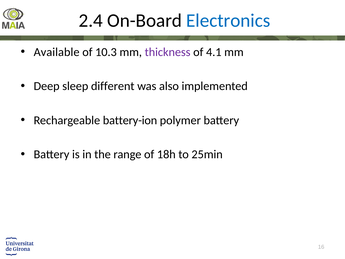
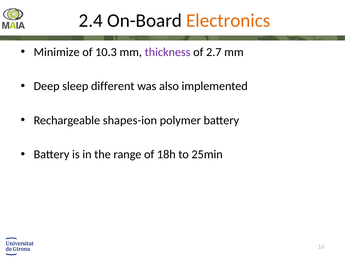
Electronics colour: blue -> orange
Available: Available -> Minimize
4.1: 4.1 -> 2.7
battery-ion: battery-ion -> shapes-ion
